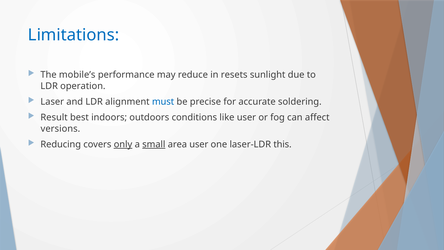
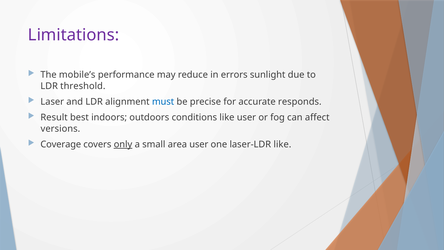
Limitations colour: blue -> purple
resets: resets -> errors
operation: operation -> threshold
soldering: soldering -> responds
Reducing: Reducing -> Coverage
small underline: present -> none
laser-LDR this: this -> like
